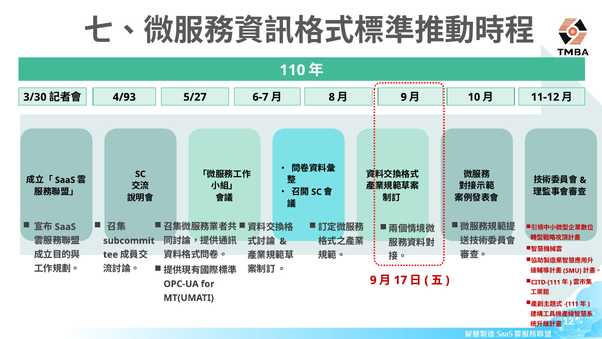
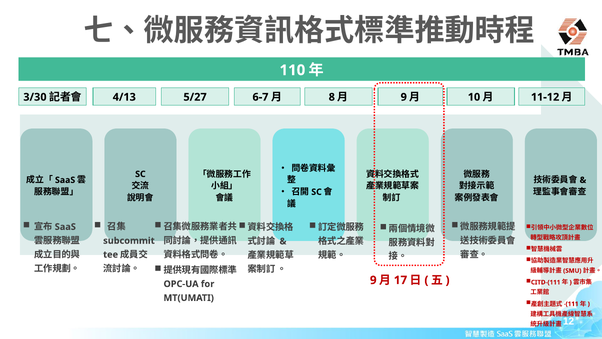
4/93: 4/93 -> 4/13
